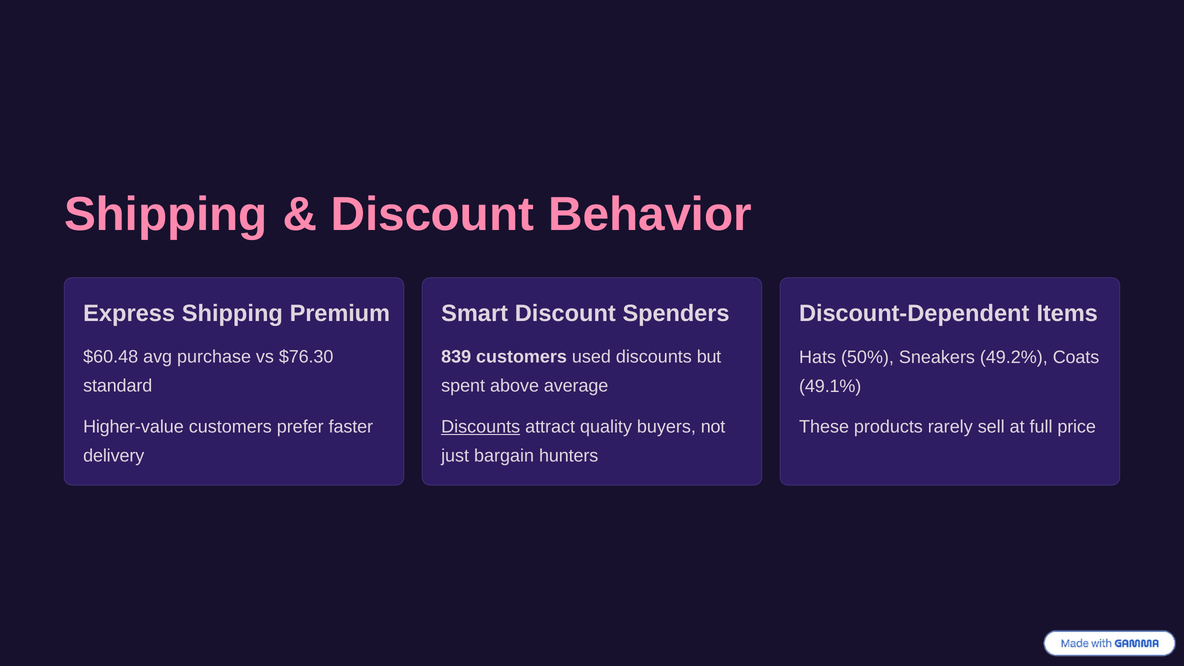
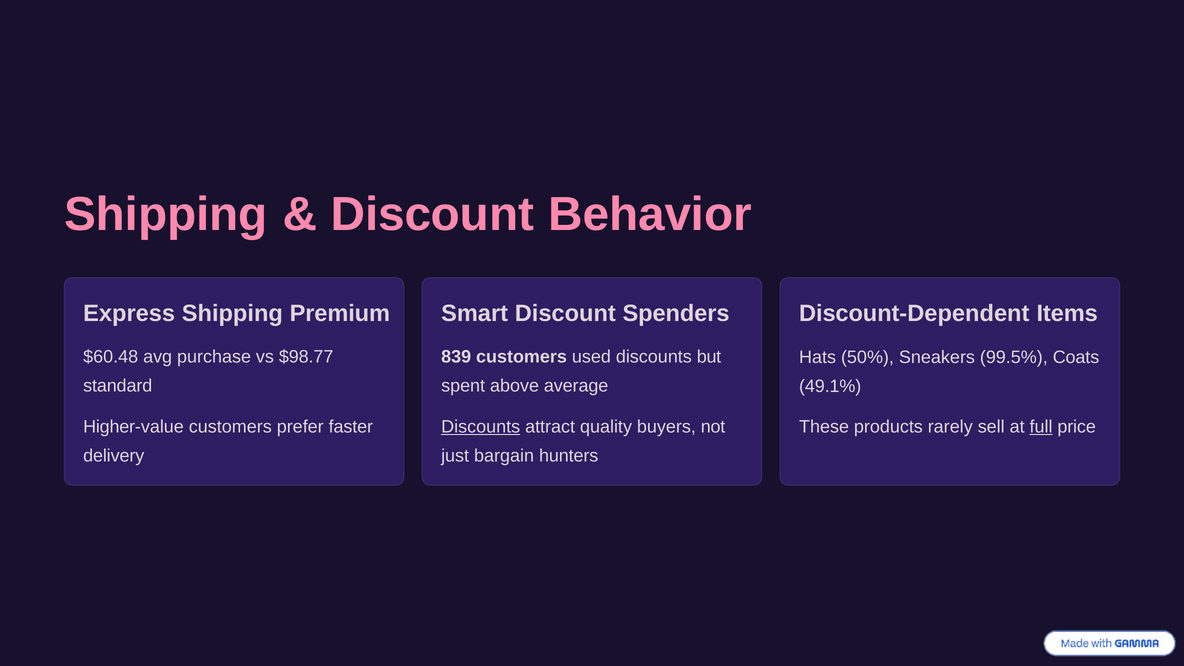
$76.30: $76.30 -> $98.77
49.2%: 49.2% -> 99.5%
full underline: none -> present
